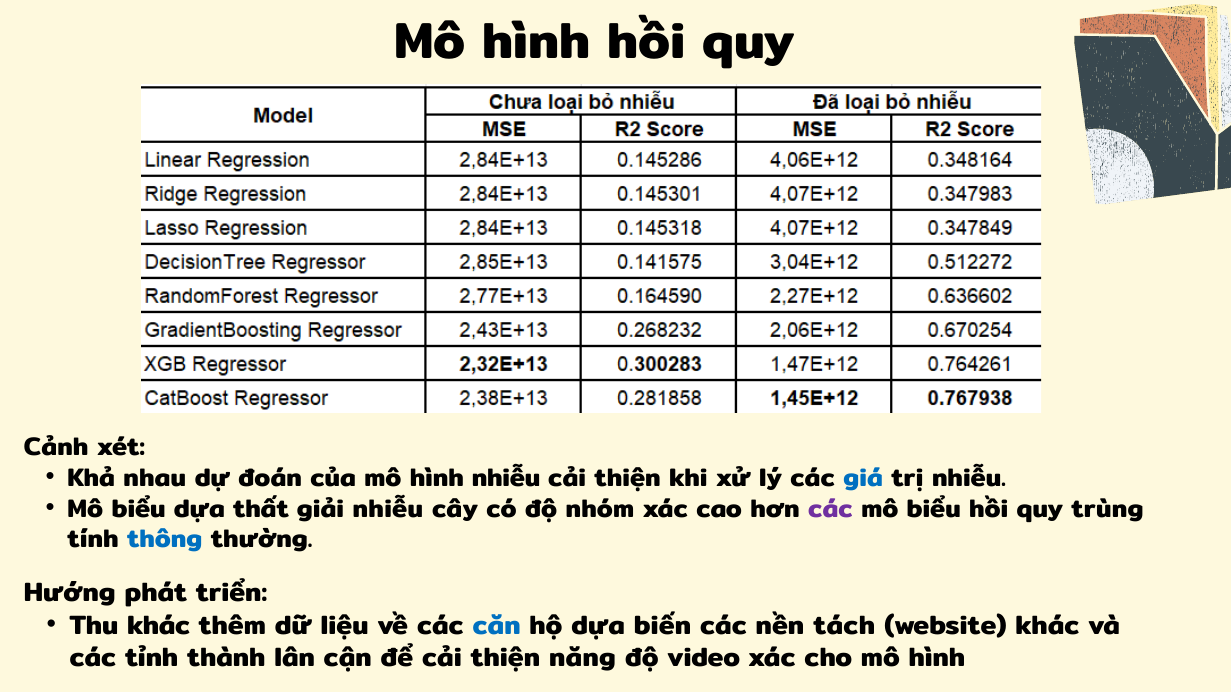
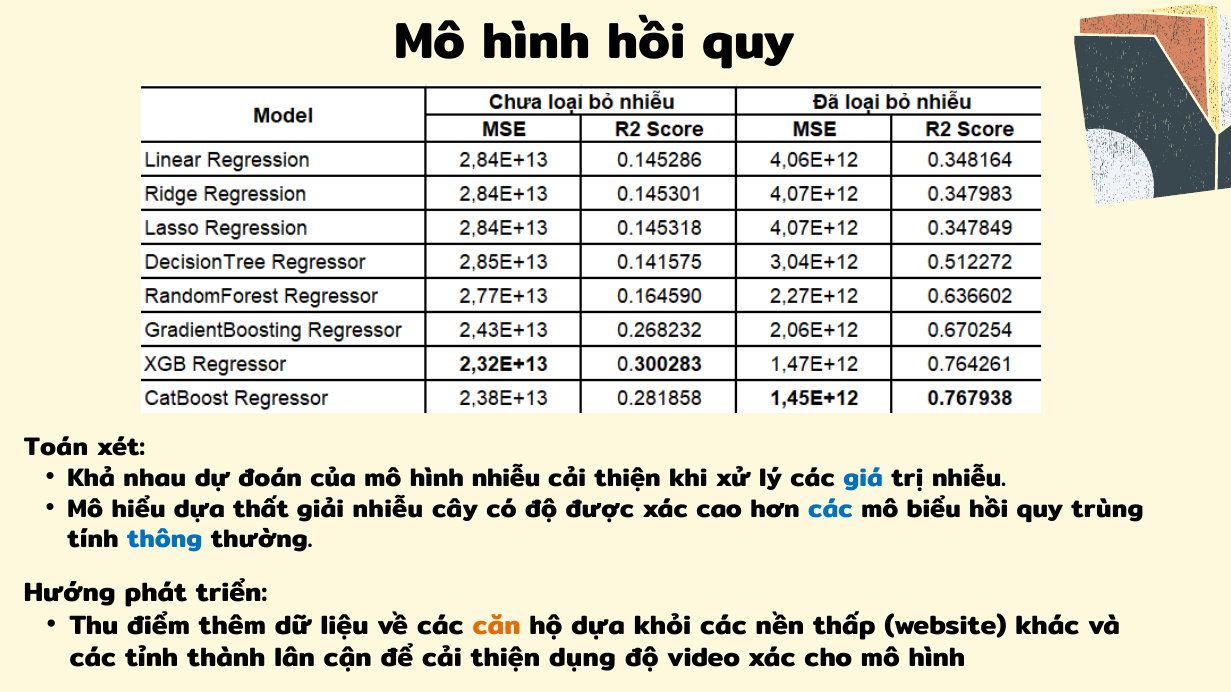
Cảnh: Cảnh -> Toán
biểu at (139, 509): biểu -> hiểu
nhóm: nhóm -> được
các at (831, 509) colour: purple -> blue
Thu khác: khác -> điểm
căn colour: blue -> orange
biến: biến -> khỏi
tách: tách -> thấp
năng: năng -> dụng
